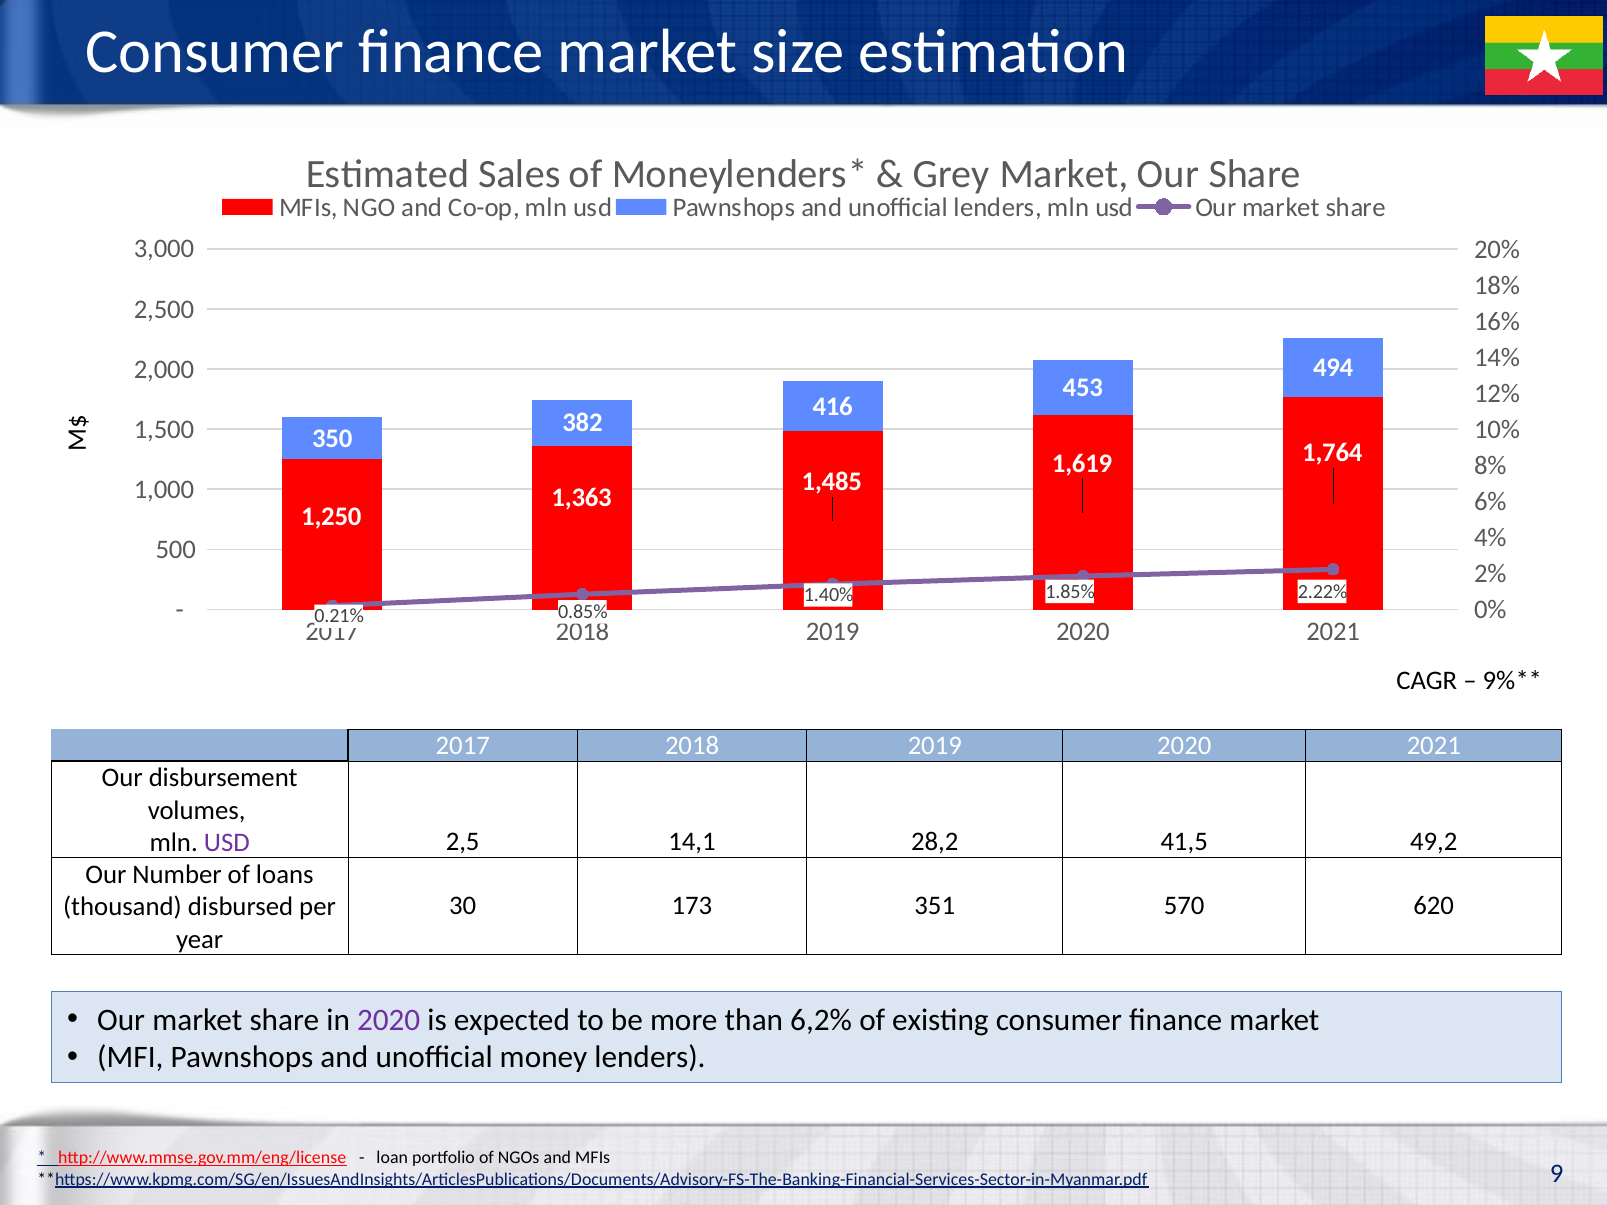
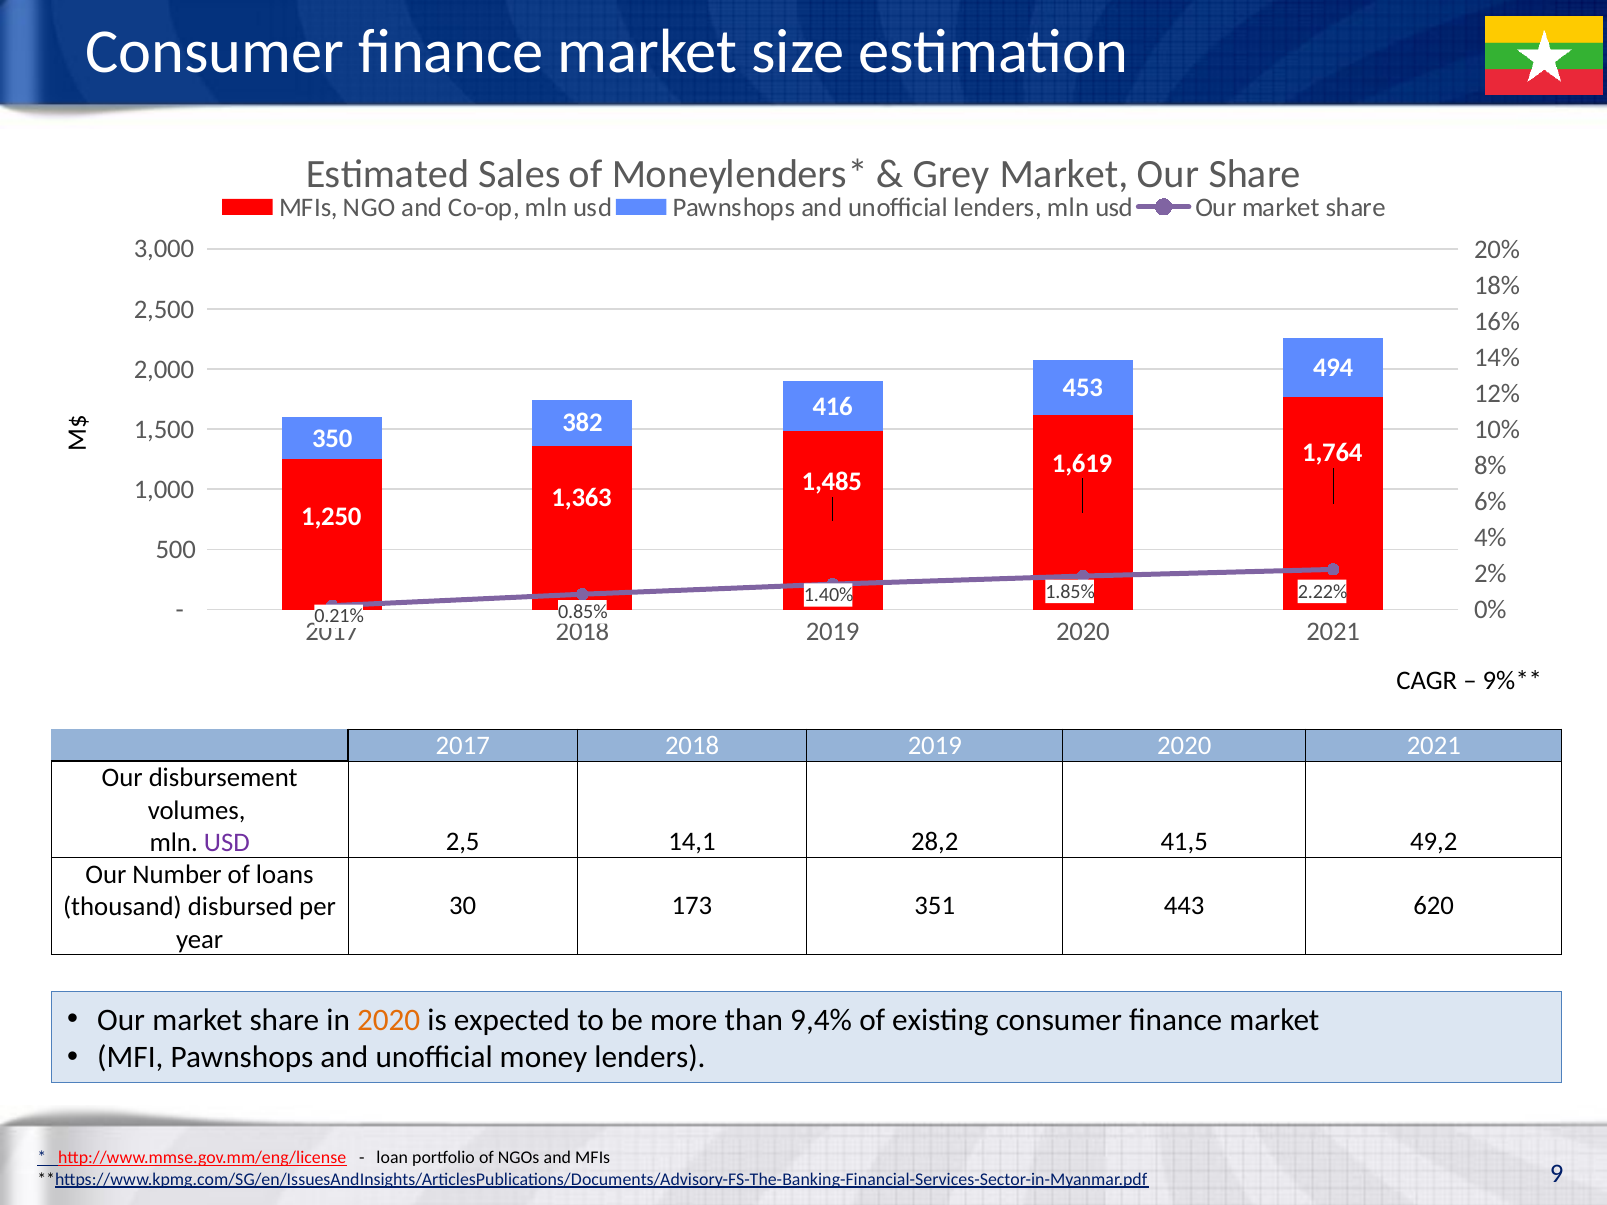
570: 570 -> 443
2020 at (389, 1020) colour: purple -> orange
6,2%: 6,2% -> 9,4%
